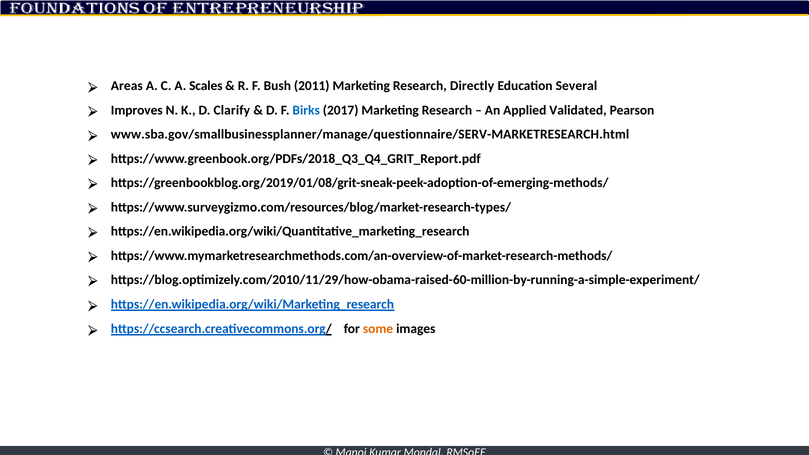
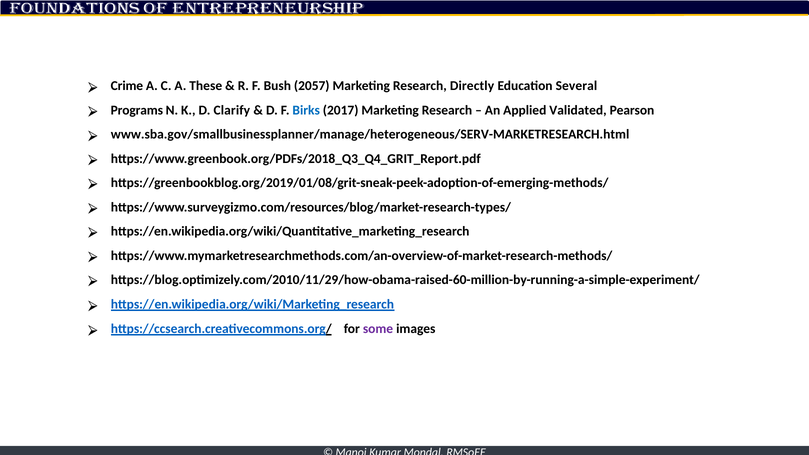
Areas: Areas -> Crime
Scales: Scales -> These
2011: 2011 -> 2057
Improves: Improves -> Programs
www.sba.gov/smallbusinessplanner/manage/questionnaire/SERV-MARKETRESEARCH.html: www.sba.gov/smallbusinessplanner/manage/questionnaire/SERV-MARKETRESEARCH.html -> www.sba.gov/smallbusinessplanner/manage/heterogeneous/SERV-MARKETRESEARCH.html
some colour: orange -> purple
